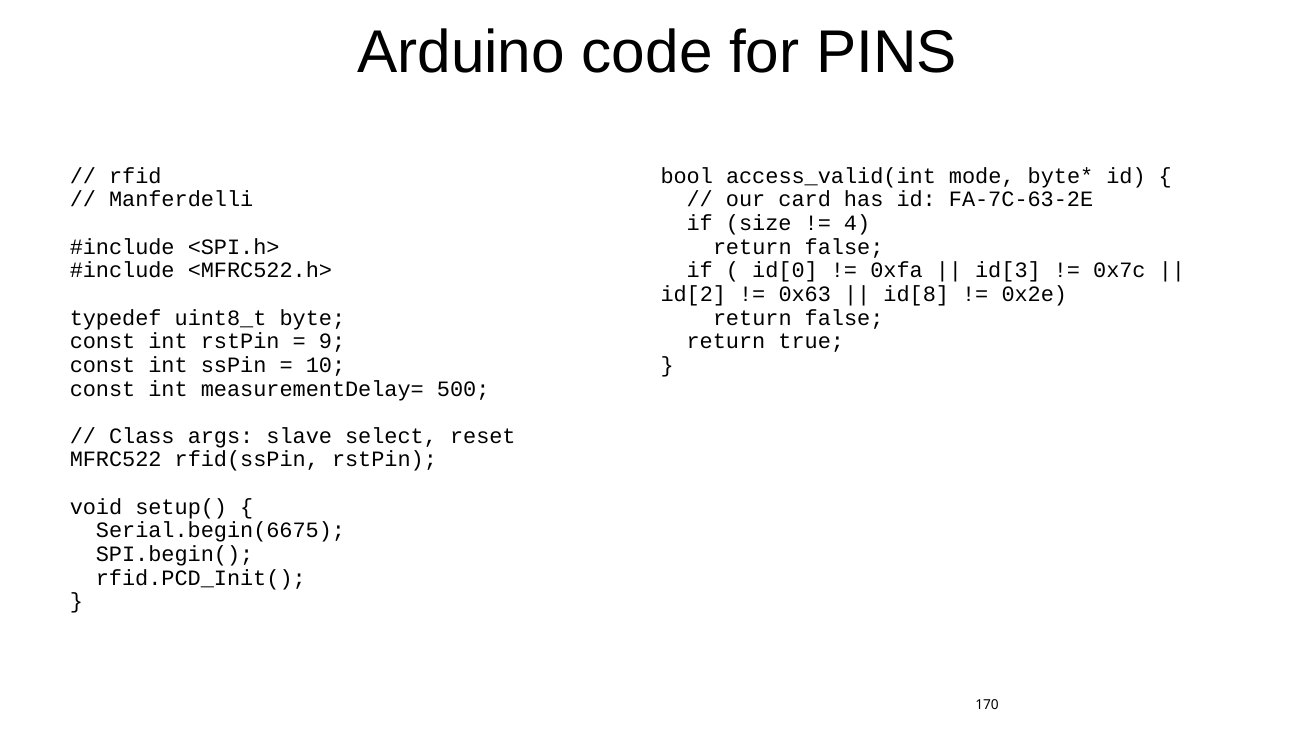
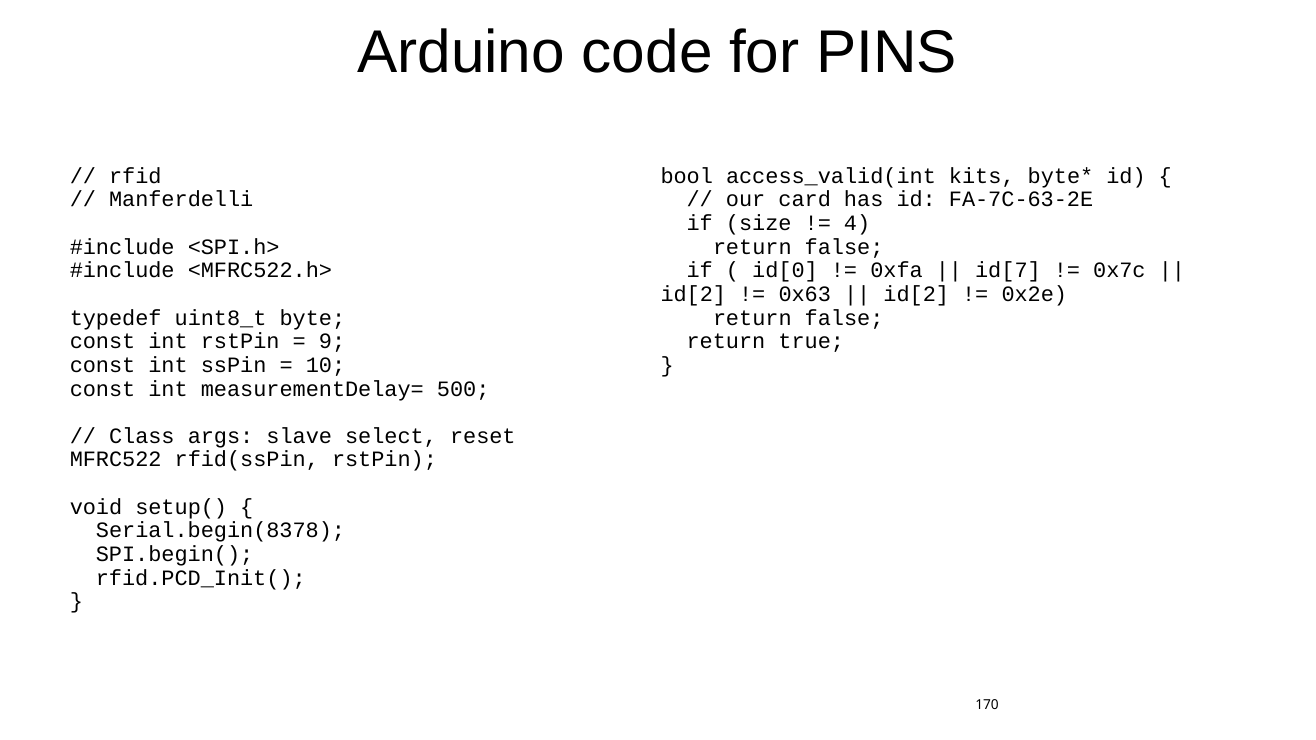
mode: mode -> kits
id[3: id[3 -> id[7
id[8 at (916, 294): id[8 -> id[2
Serial.begin(6675: Serial.begin(6675 -> Serial.begin(8378
